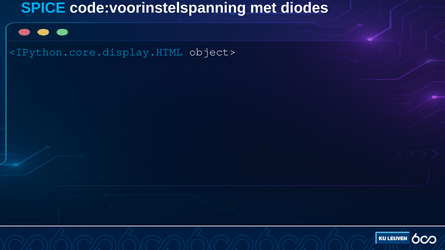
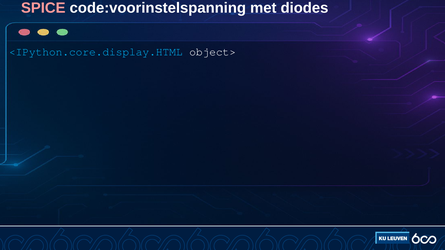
SPICE colour: light blue -> pink
